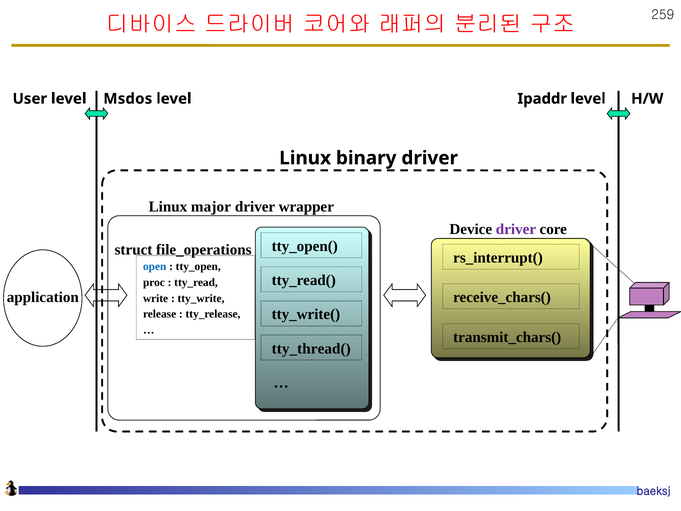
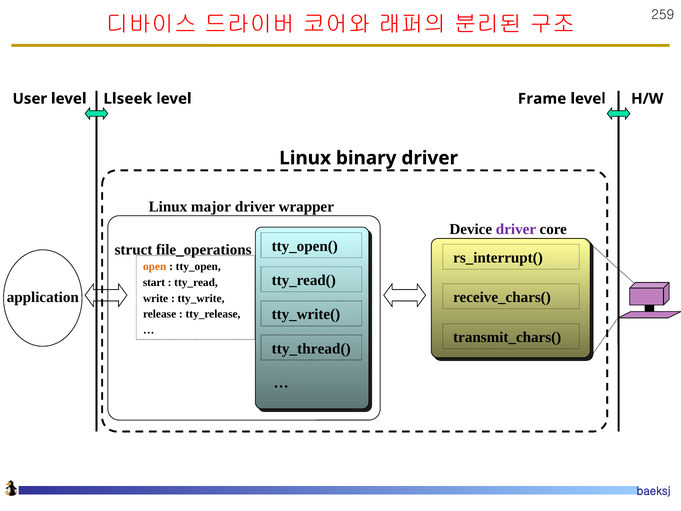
Msdos: Msdos -> Llseek
Ipaddr: Ipaddr -> Frame
open colour: blue -> orange
proc: proc -> start
